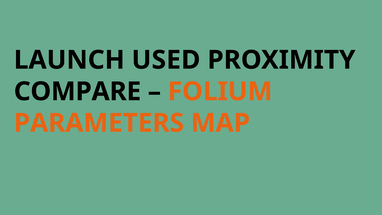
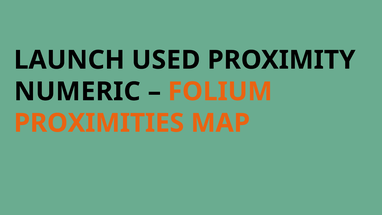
COMPARE: COMPARE -> NUMERIC
PARAMETERS: PARAMETERS -> PROXIMITIES
